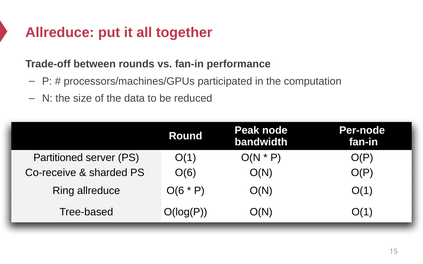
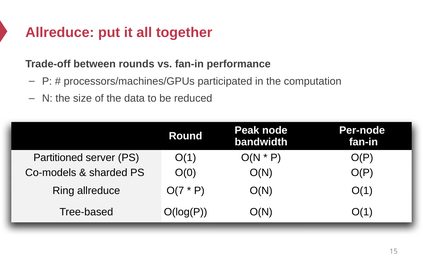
Co-receive: Co-receive -> Co-models
PS O(6: O(6 -> O(0
allreduce O(6: O(6 -> O(7
